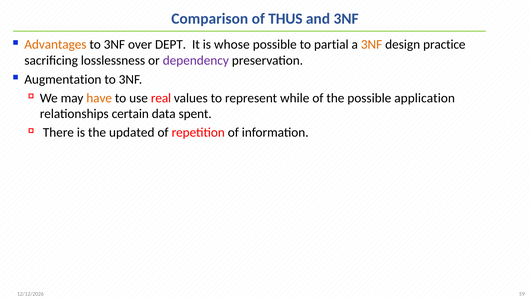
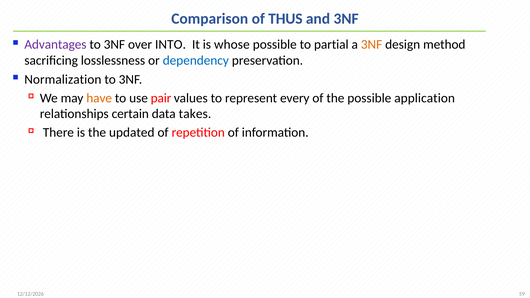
Advantages colour: orange -> purple
DEPT: DEPT -> INTO
practice: practice -> method
dependency colour: purple -> blue
Augmentation: Augmentation -> Normalization
real: real -> pair
while: while -> every
spent: spent -> takes
